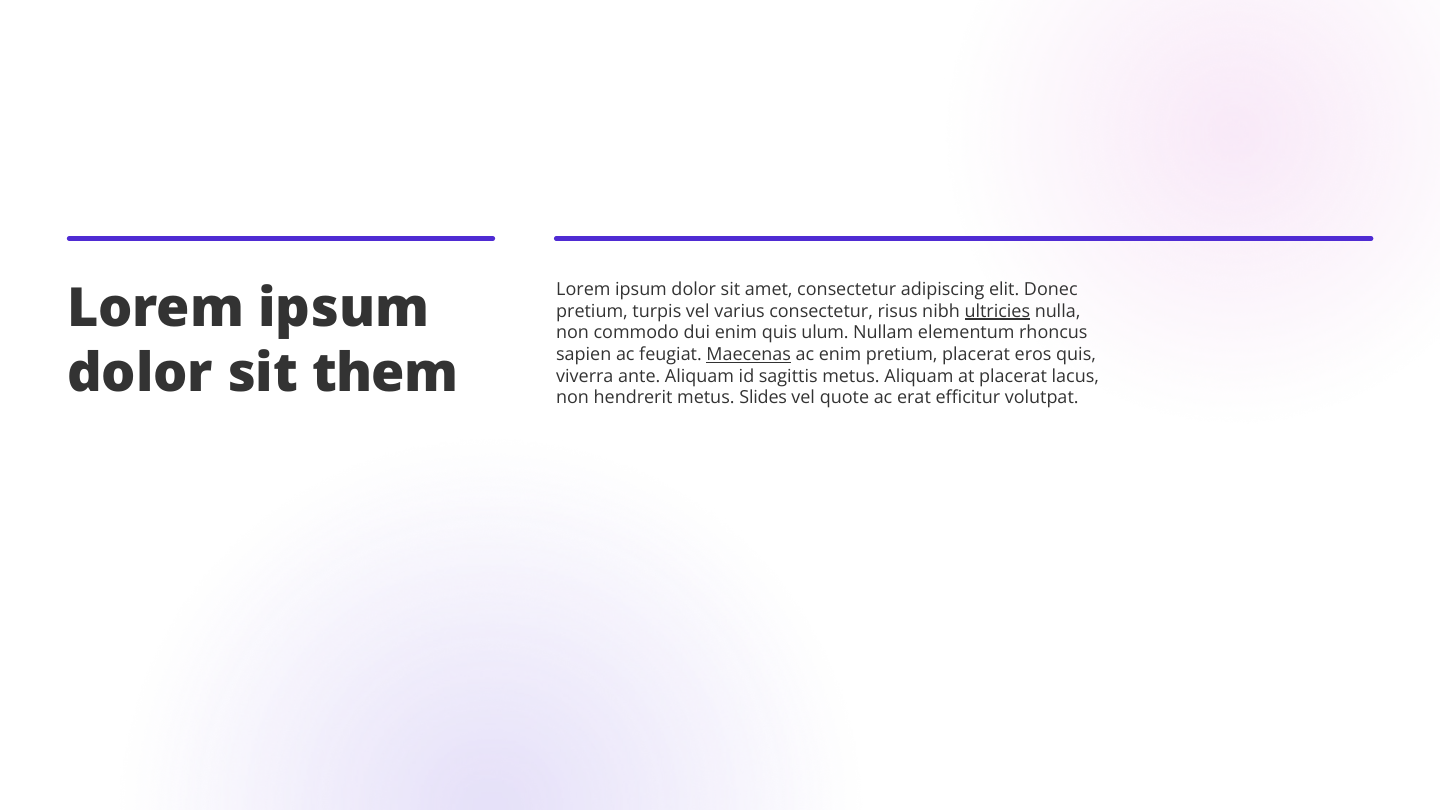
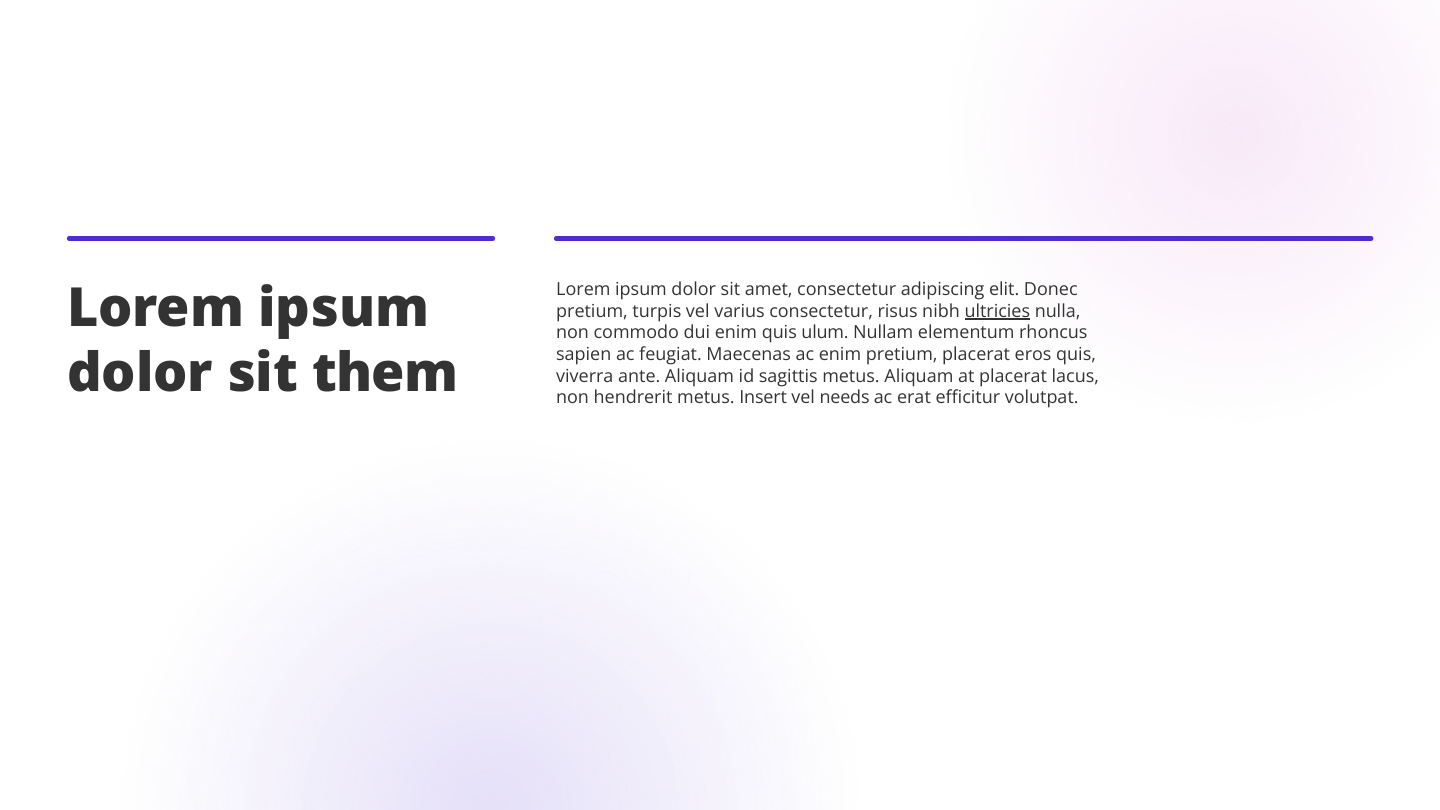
Maecenas underline: present -> none
Slides: Slides -> Insert
quote: quote -> needs
